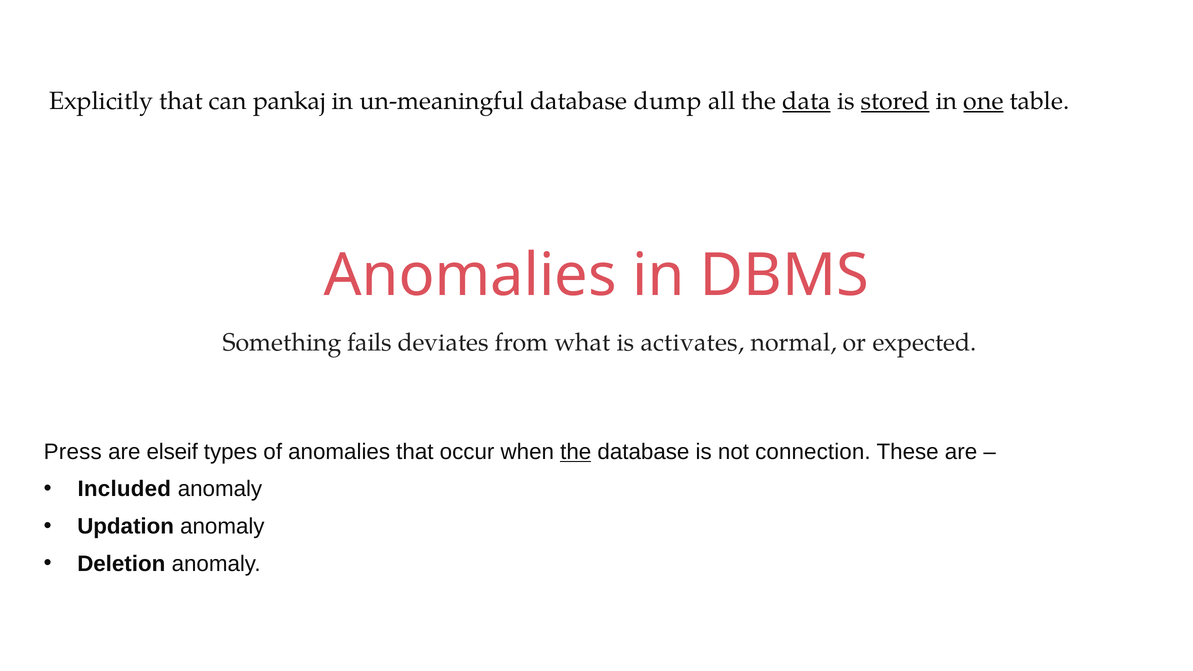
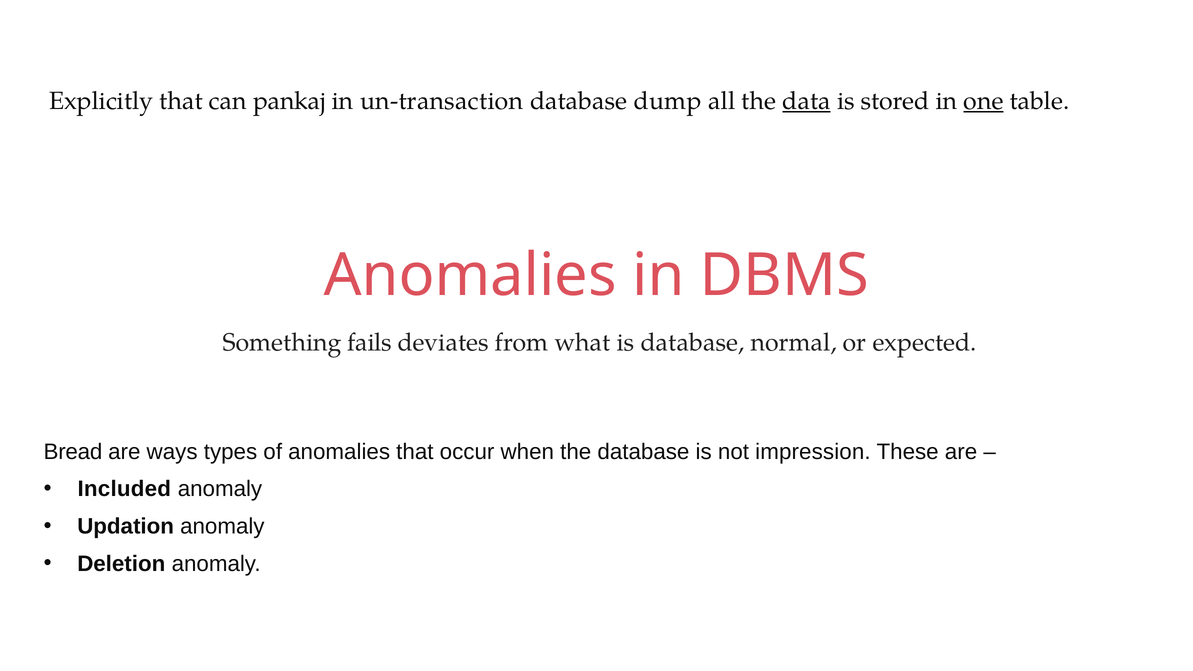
un-meaningful: un-meaningful -> un-transaction
stored underline: present -> none
is activates: activates -> database
Press: Press -> Bread
elseif: elseif -> ways
the at (576, 452) underline: present -> none
connection: connection -> impression
